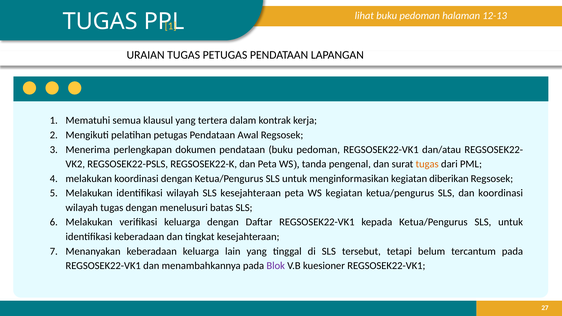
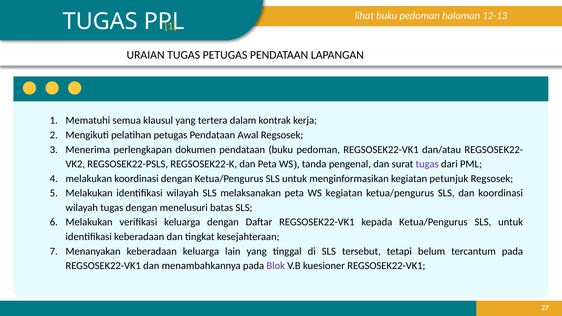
tugas at (427, 164) colour: orange -> purple
diberikan: diberikan -> petunjuk
SLS kesejahteraan: kesejahteraan -> melaksanakan
